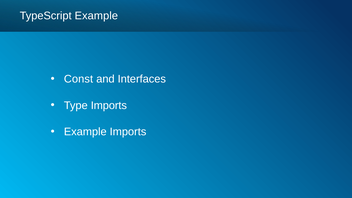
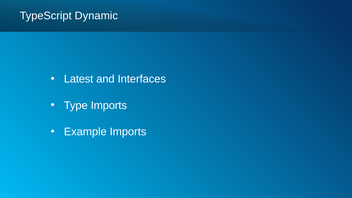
TypeScript Example: Example -> Dynamic
Const: Const -> Latest
